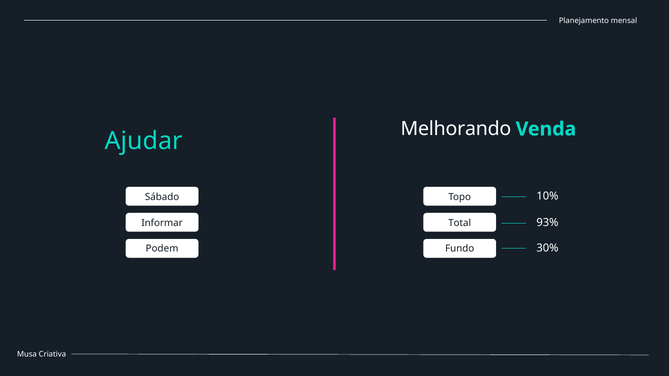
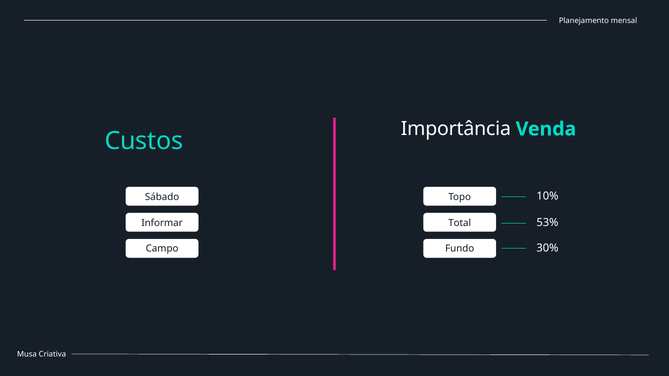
Melhorando: Melhorando -> Importância
Ajudar: Ajudar -> Custos
93%: 93% -> 53%
Podem: Podem -> Campo
